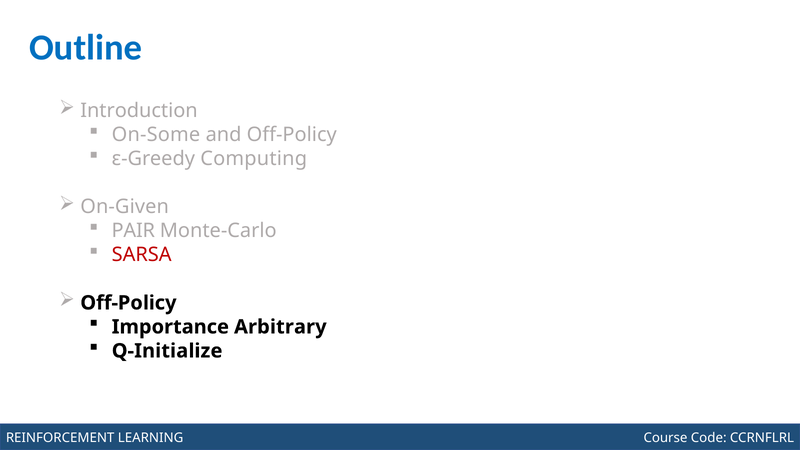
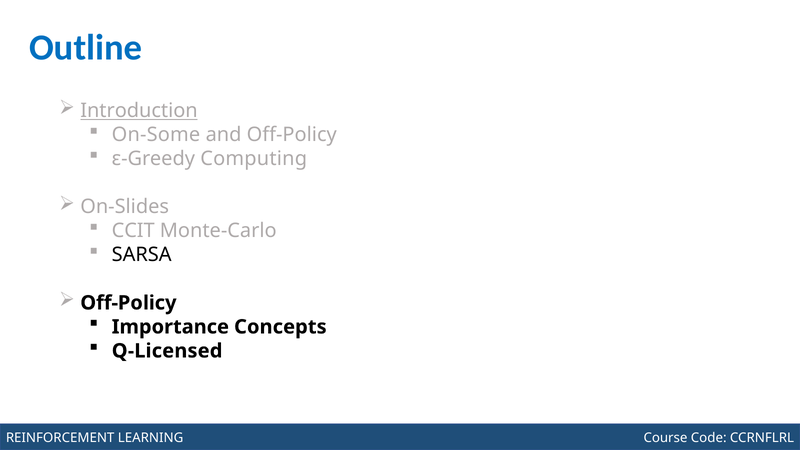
Introduction at (139, 111) underline: none -> present
On-Given: On-Given -> On-Slides
PAIR: PAIR -> CCIT
SARSA colour: red -> black
Arbitrary: Arbitrary -> Concepts
Q-Initialize: Q-Initialize -> Q-Licensed
